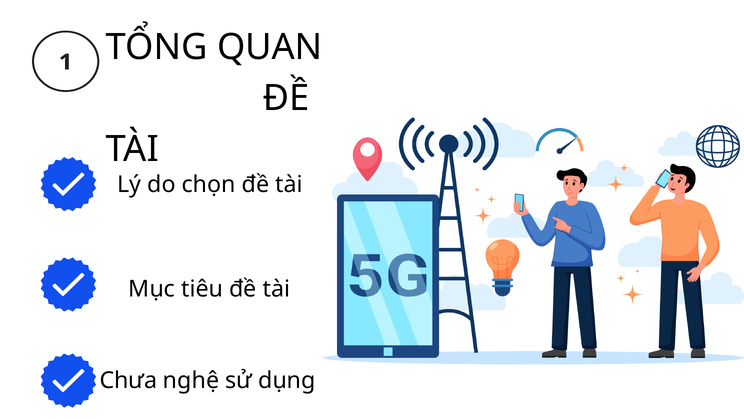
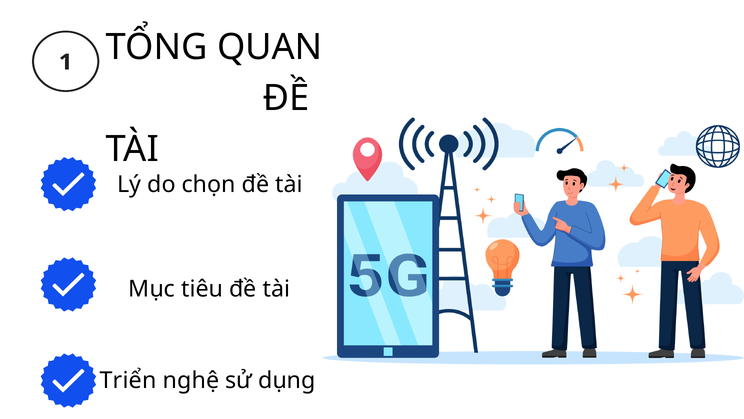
Chưa: Chưa -> Triển
